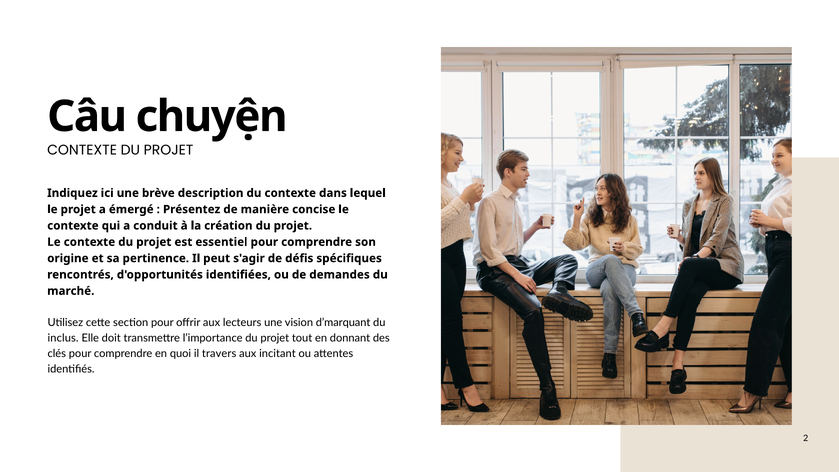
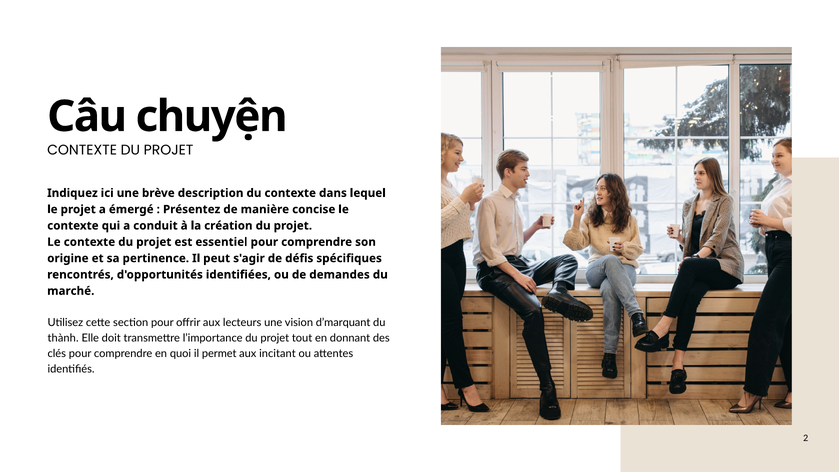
inclus: inclus -> thành
travers: travers -> permet
